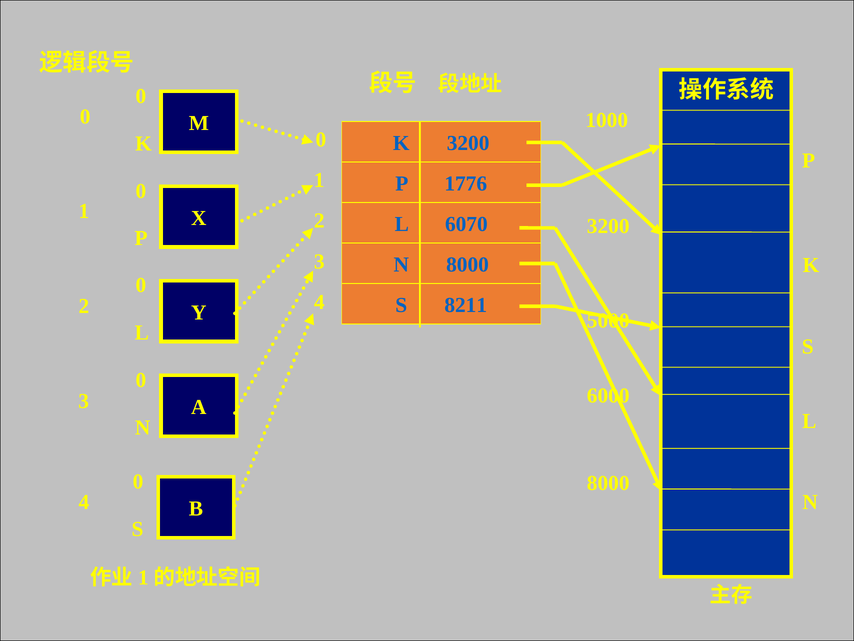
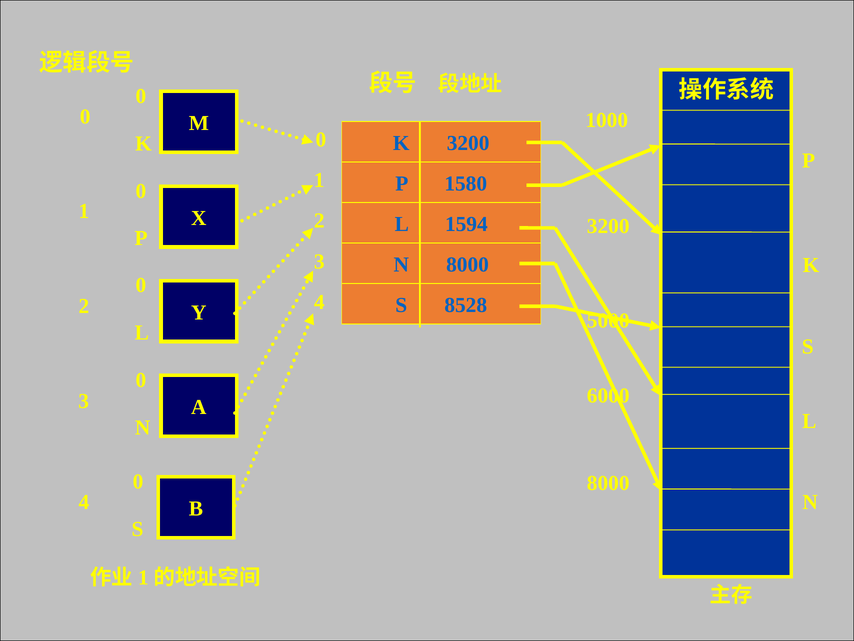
1776: 1776 -> 1580
6070: 6070 -> 1594
8211: 8211 -> 8528
